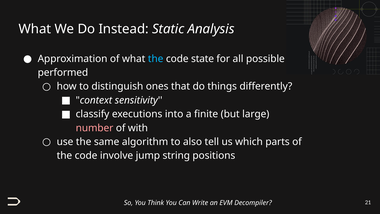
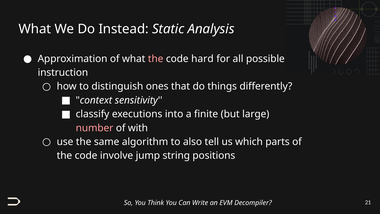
the at (156, 59) colour: light blue -> pink
state: state -> hard
performed: performed -> instruction
